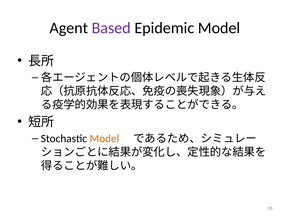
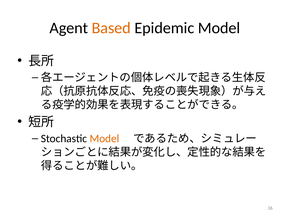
Based colour: purple -> orange
